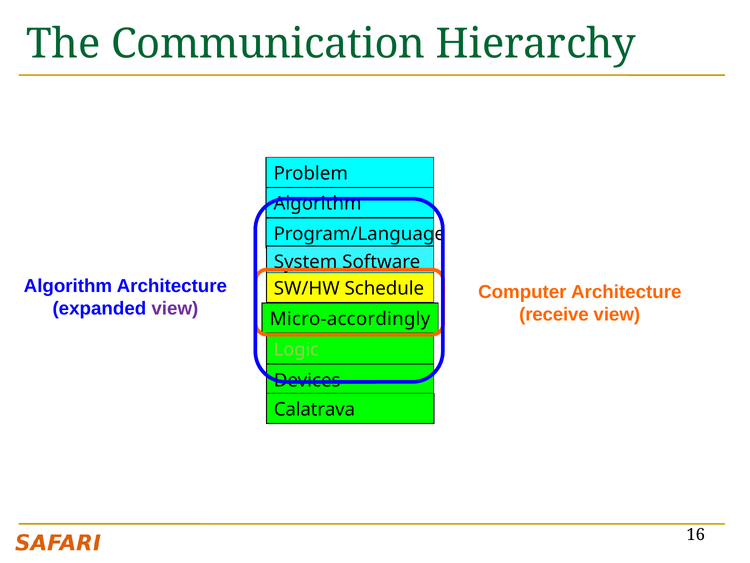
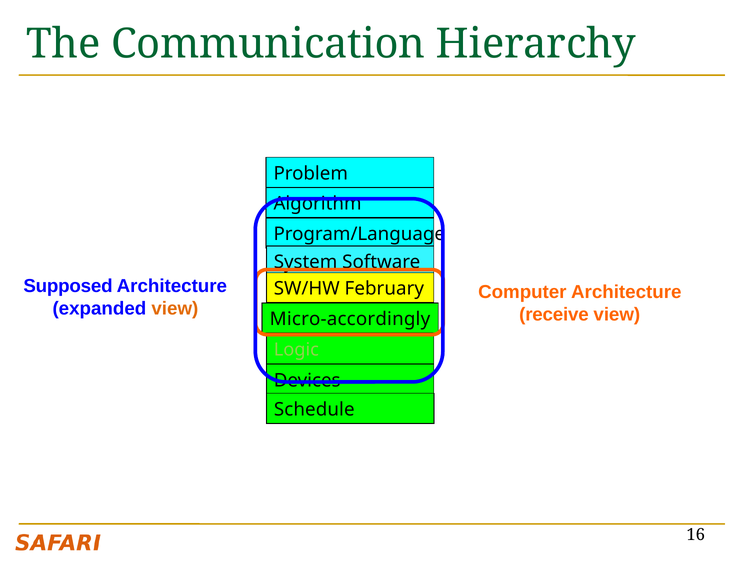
Algorithm at (68, 286): Algorithm -> Supposed
Schedule: Schedule -> February
view at (175, 308) colour: purple -> orange
Calatrava: Calatrava -> Schedule
